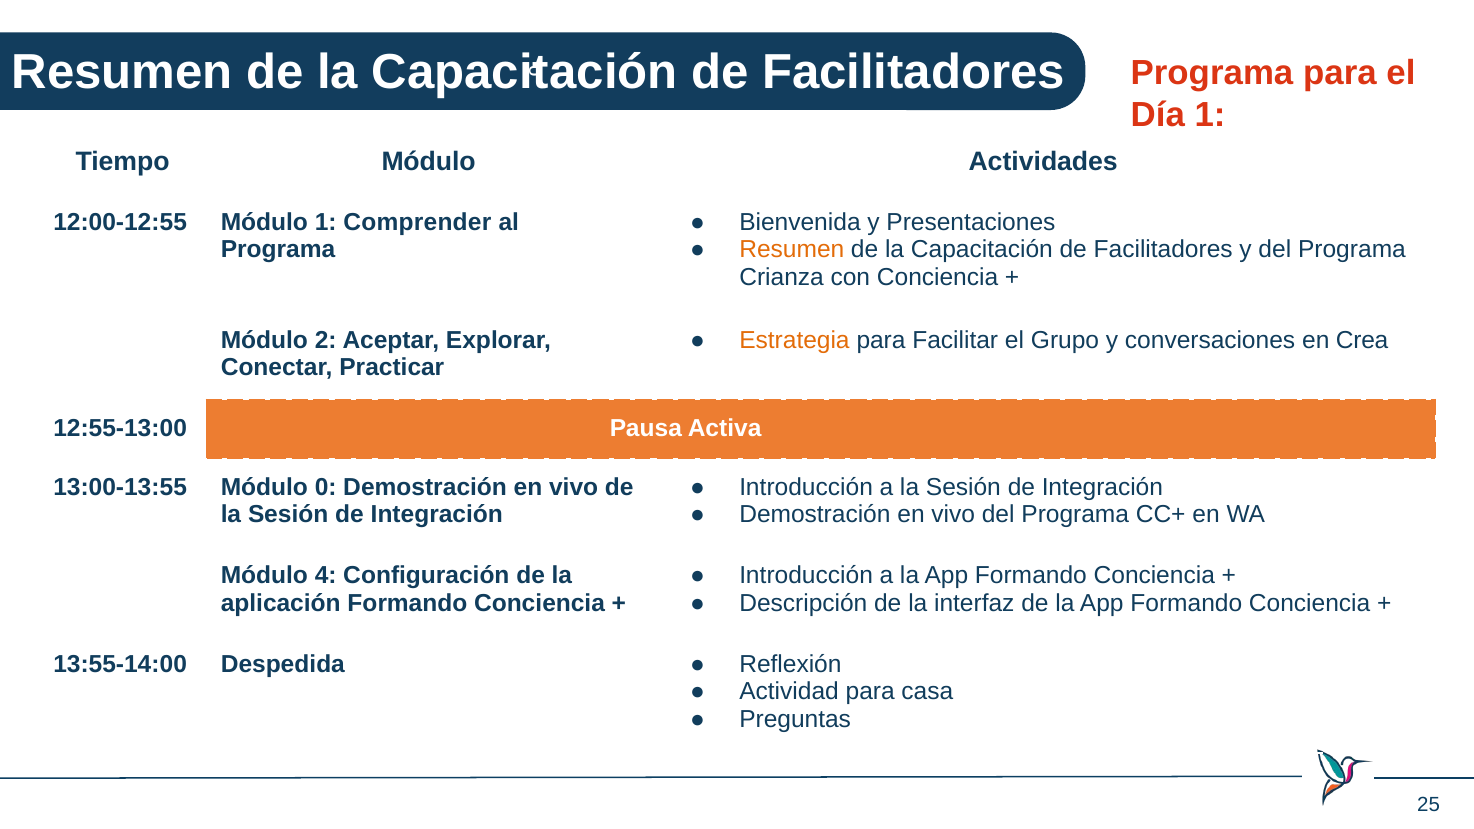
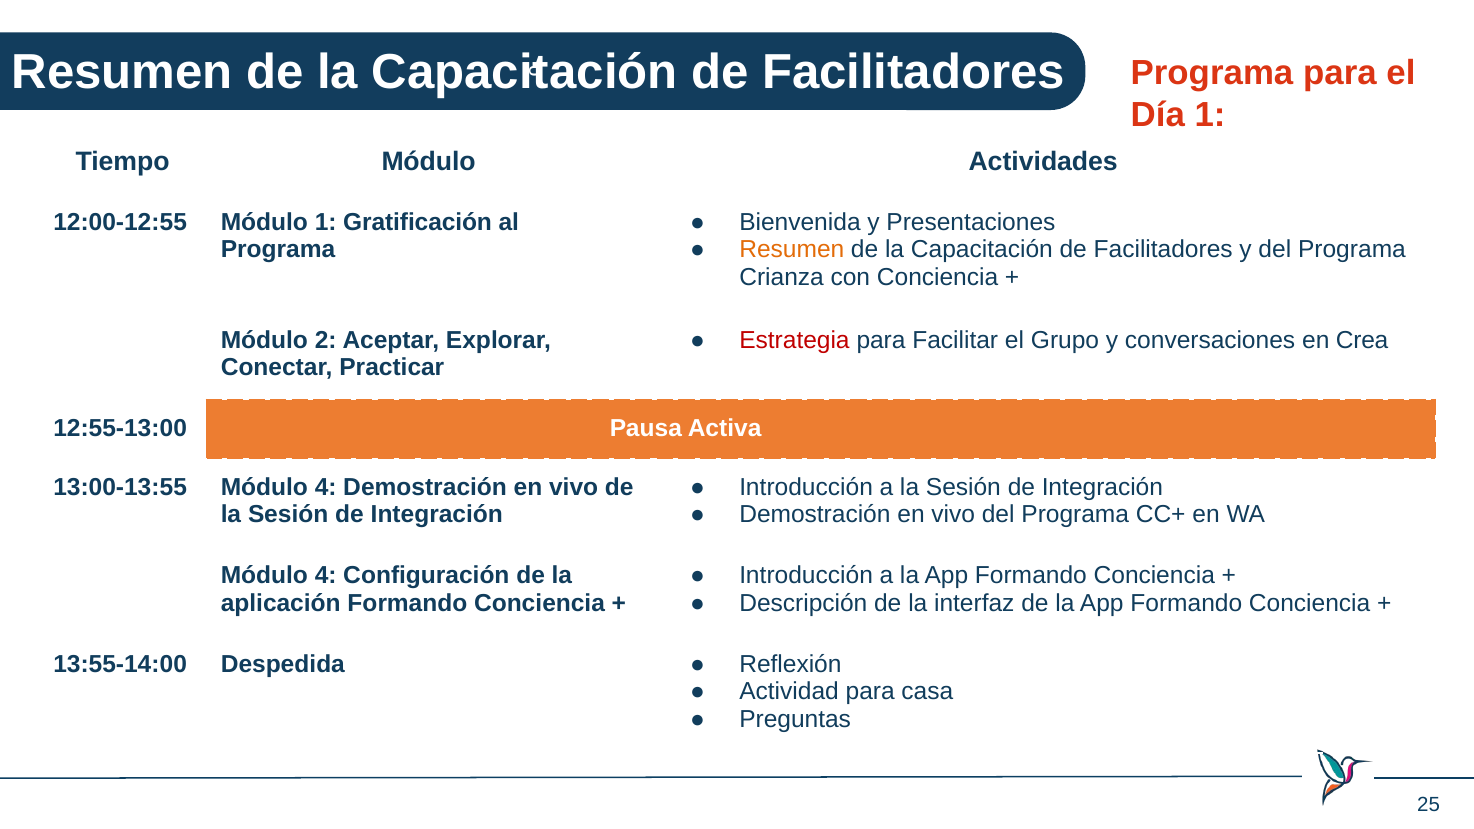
Comprender: Comprender -> Gratificación
Estrategia colour: orange -> red
13:00-13:55 Módulo 0: 0 -> 4
